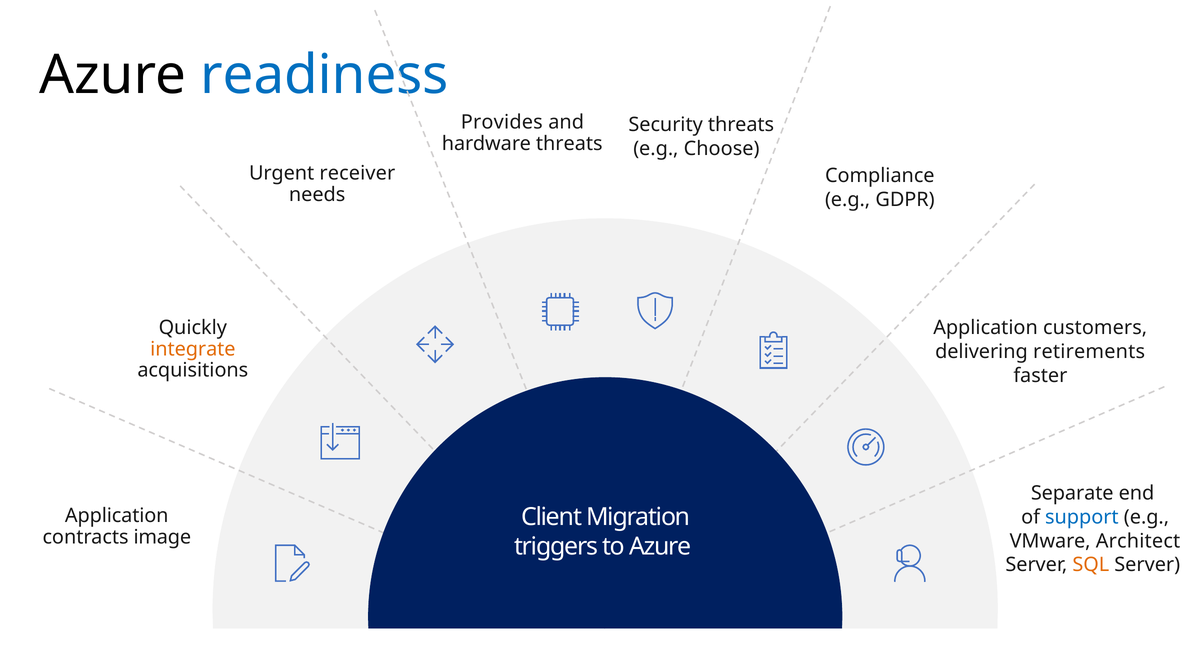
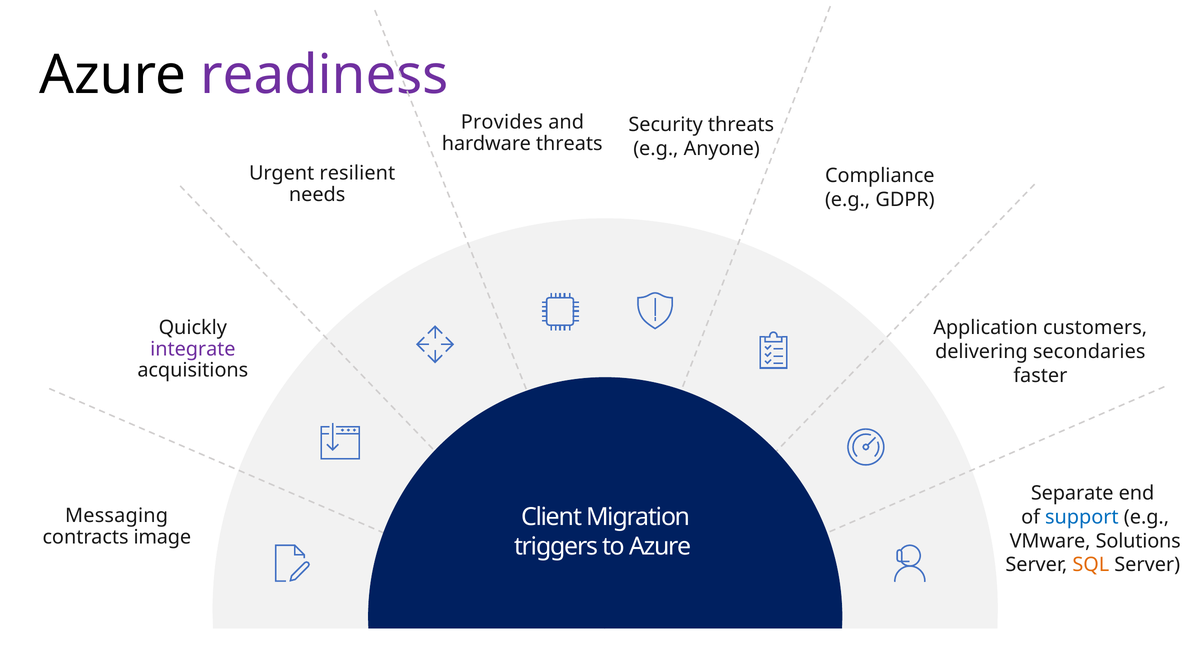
readiness colour: blue -> purple
Choose: Choose -> Anyone
receiver: receiver -> resilient
integrate colour: orange -> purple
retirements: retirements -> secondaries
Application at (117, 516): Application -> Messaging
Architect: Architect -> Solutions
